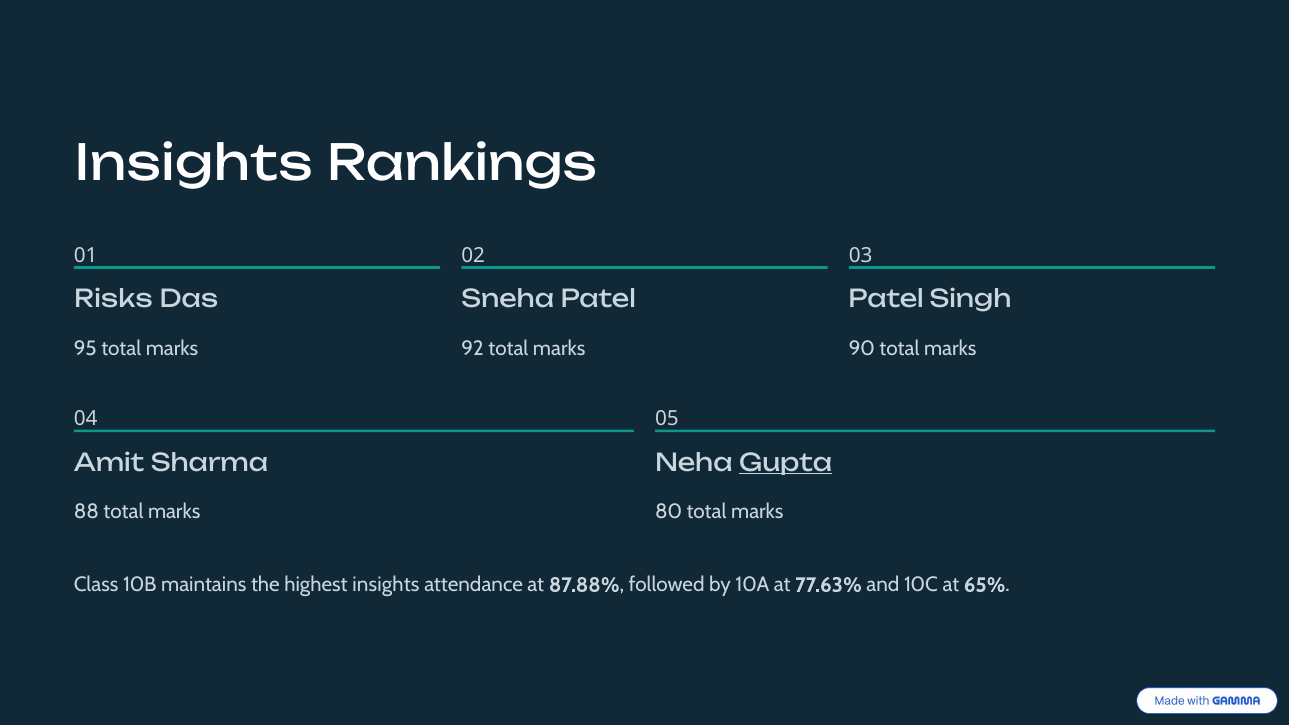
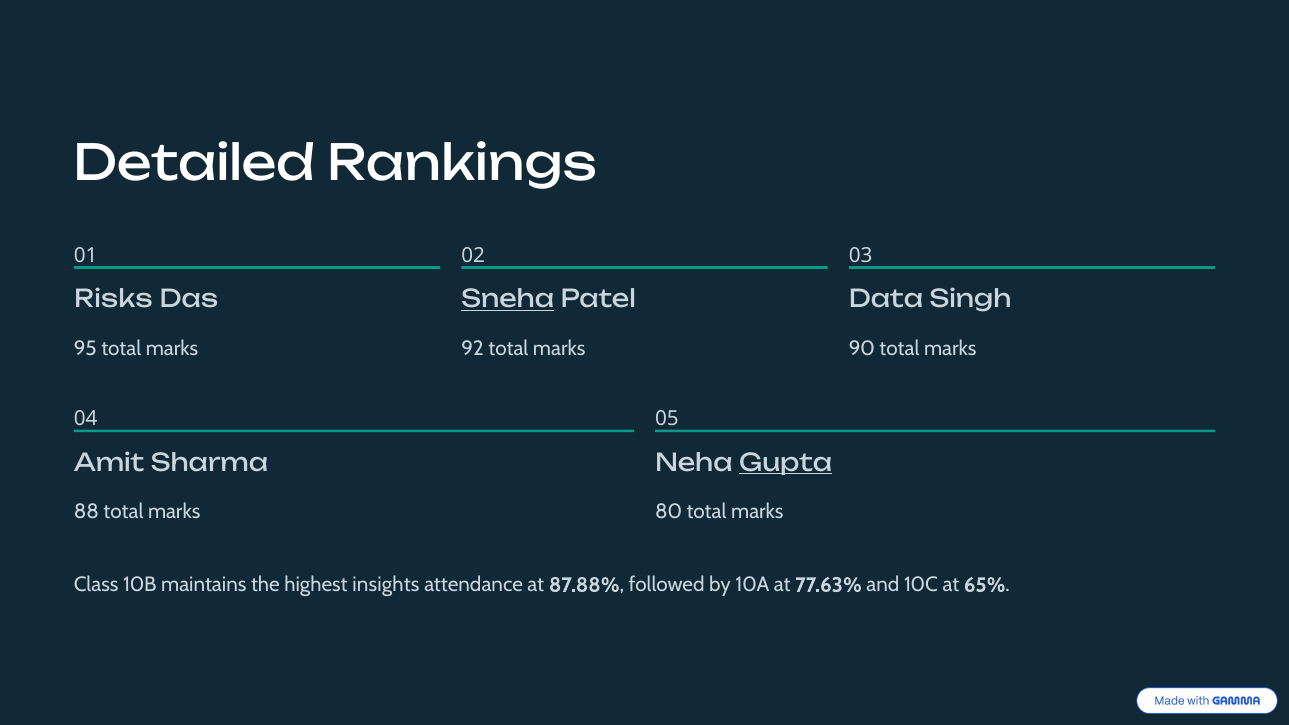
Insights at (194, 164): Insights -> Detailed
Sneha underline: none -> present
Patel at (886, 300): Patel -> Data
